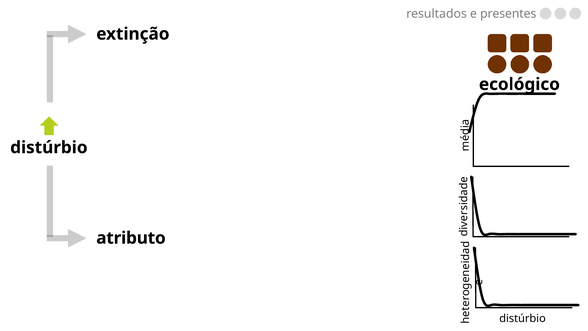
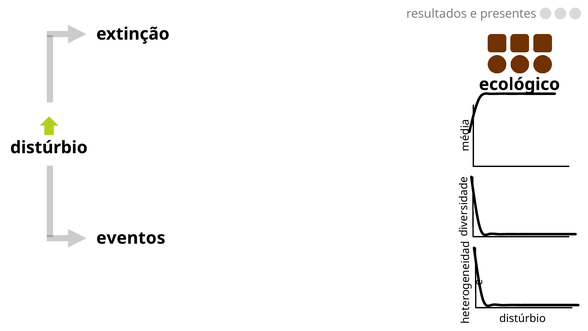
atributo: atributo -> eventos
